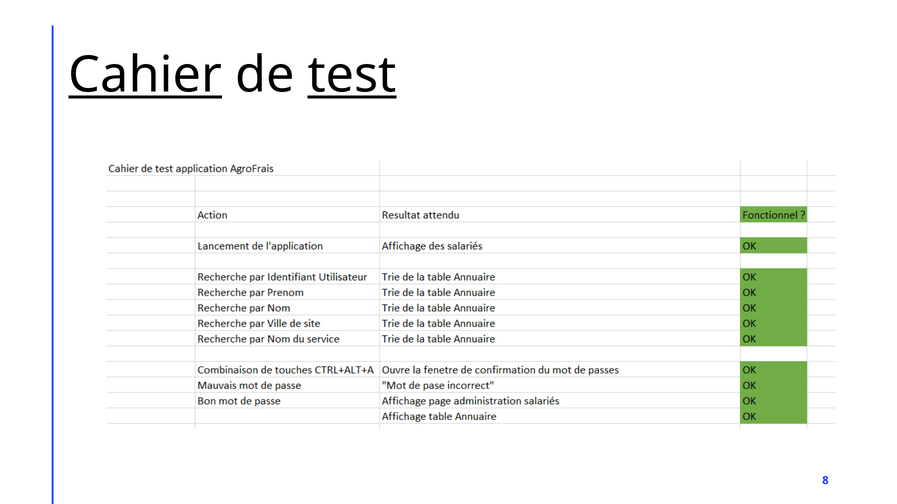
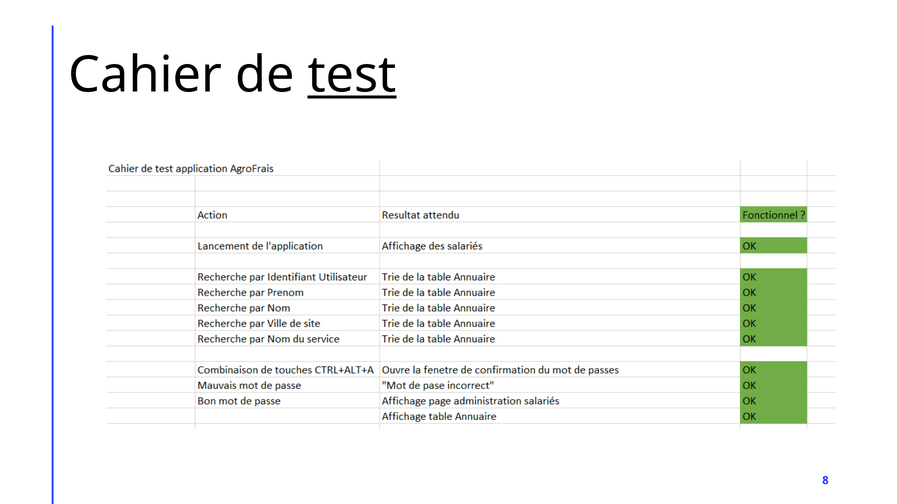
Cahier underline: present -> none
